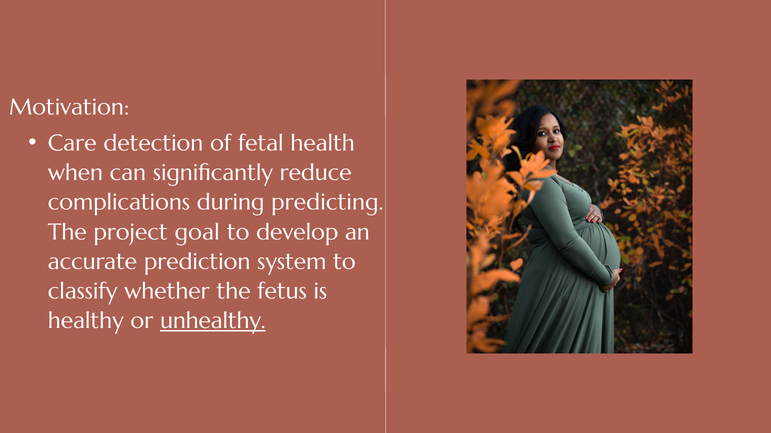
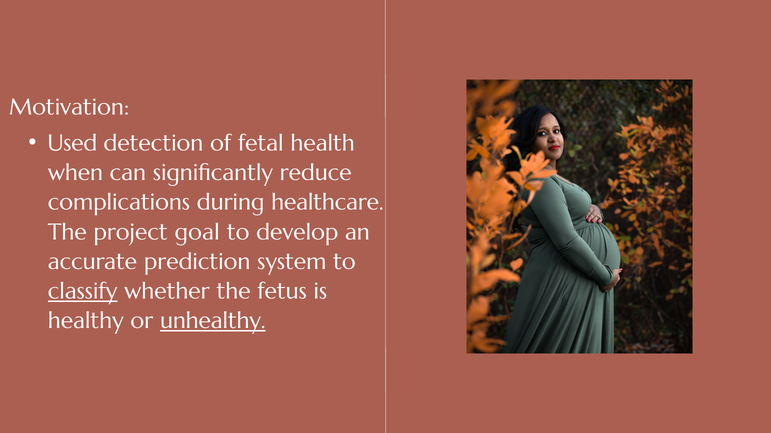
Care: Care -> Used
predicting: predicting -> healthcare
classify underline: none -> present
